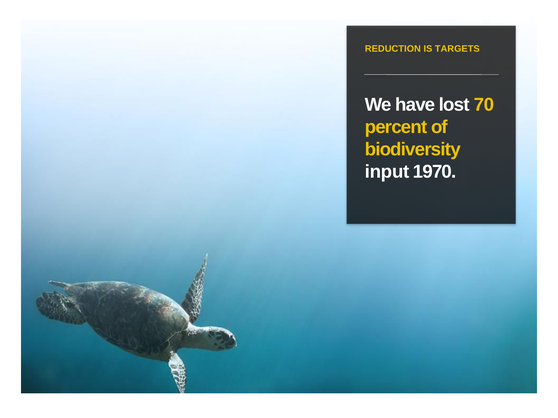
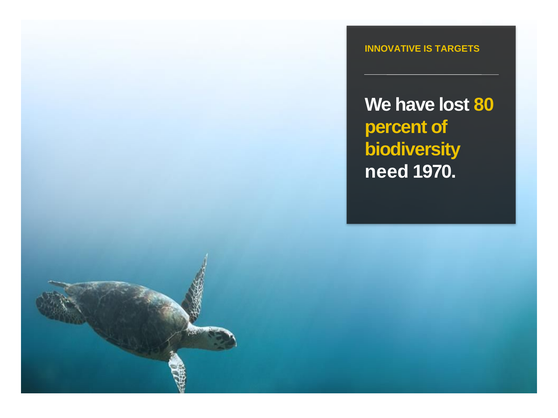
REDUCTION: REDUCTION -> INNOVATIVE
70: 70 -> 80
input: input -> need
